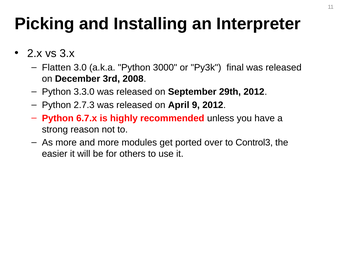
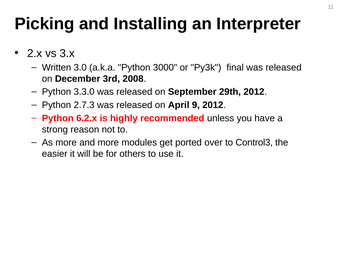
Flatten: Flatten -> Written
6.7.x: 6.7.x -> 6.2.x
